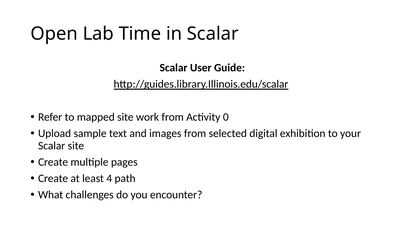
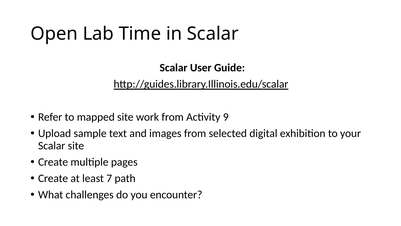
0: 0 -> 9
4: 4 -> 7
